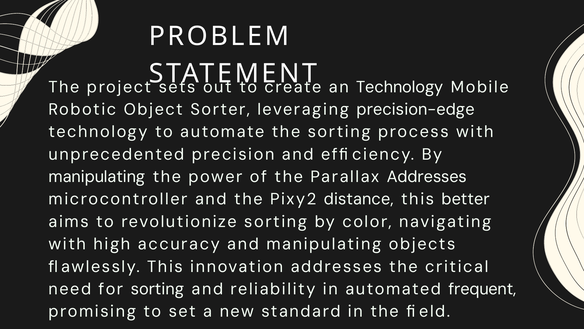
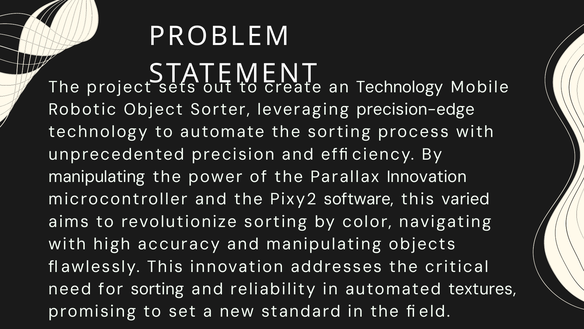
Parallax Addresses: Addresses -> Innovation
distance: distance -> software
better: better -> varied
frequent: frequent -> textures
